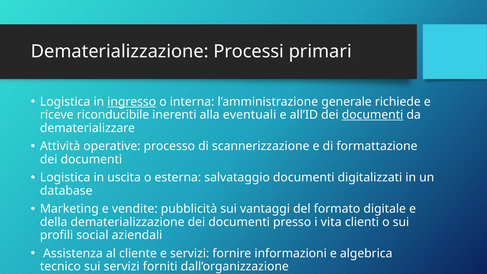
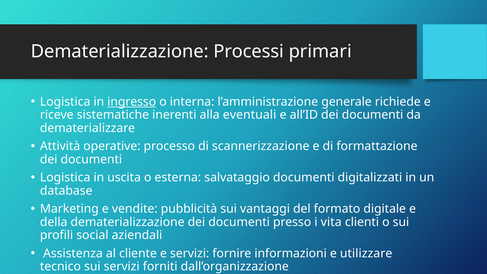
riconducibile: riconducibile -> sistematiche
documenti at (373, 115) underline: present -> none
algebrica: algebrica -> utilizzare
